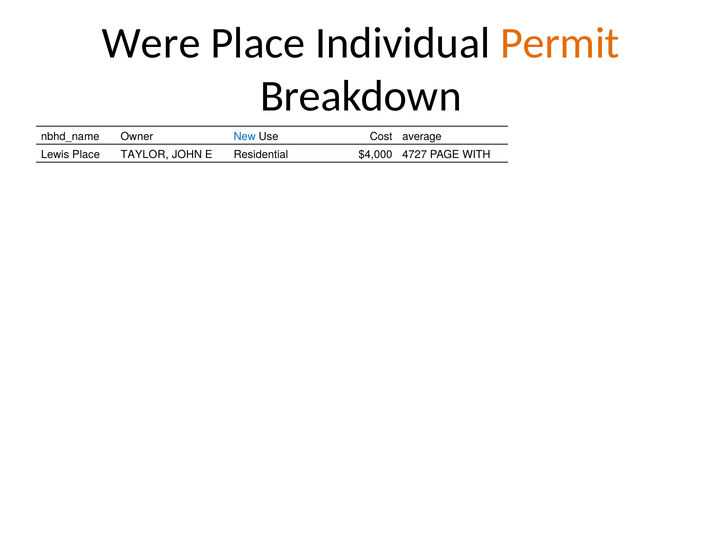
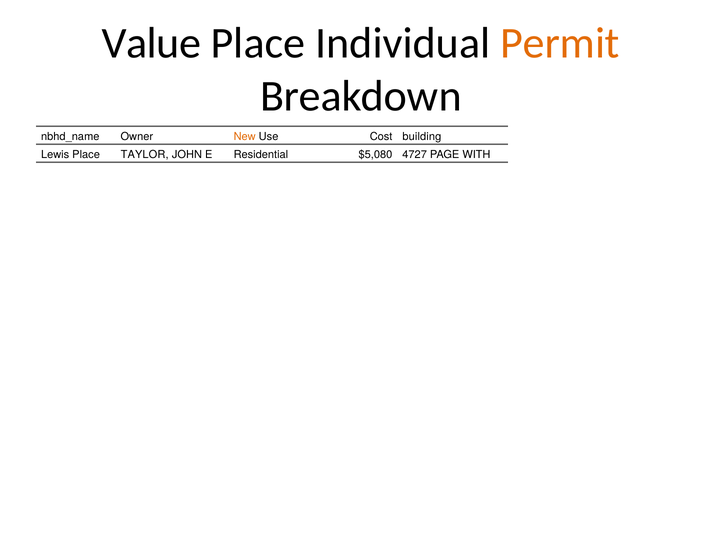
Were: Were -> Value
New colour: blue -> orange
average: average -> building
$4,000: $4,000 -> $5,080
